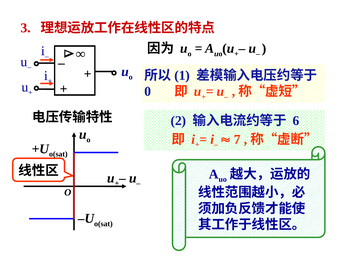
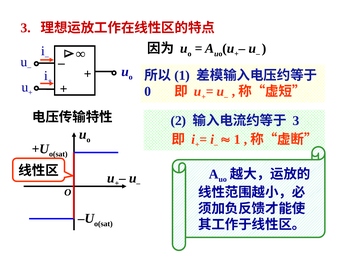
6 at (296, 120): 6 -> 3
7 at (237, 139): 7 -> 1
